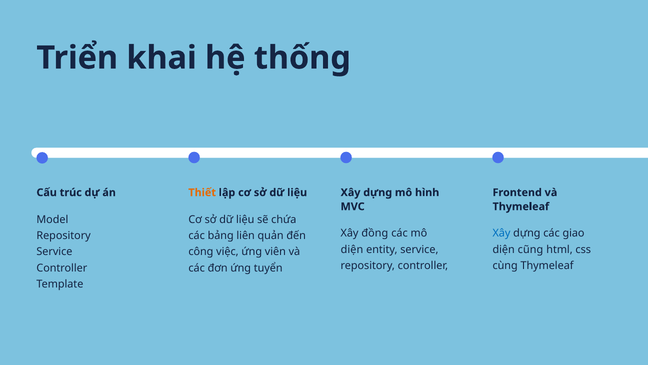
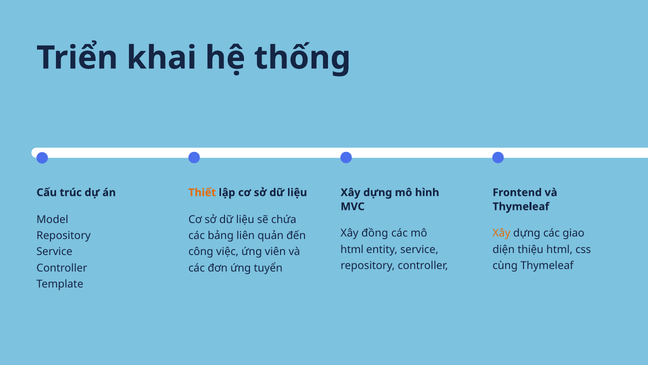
Xây at (501, 233) colour: blue -> orange
diện at (352, 249): diện -> html
cũng: cũng -> thiệu
